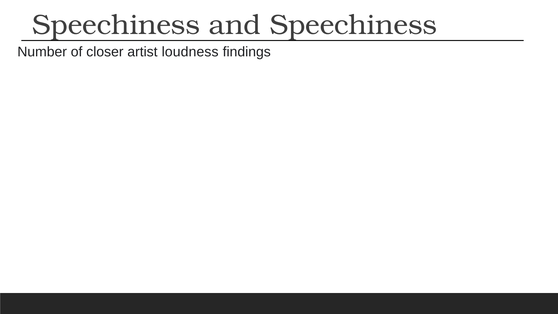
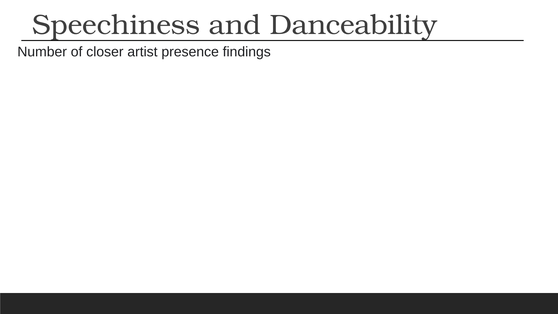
and Speechiness: Speechiness -> Danceability
loudness: loudness -> presence
